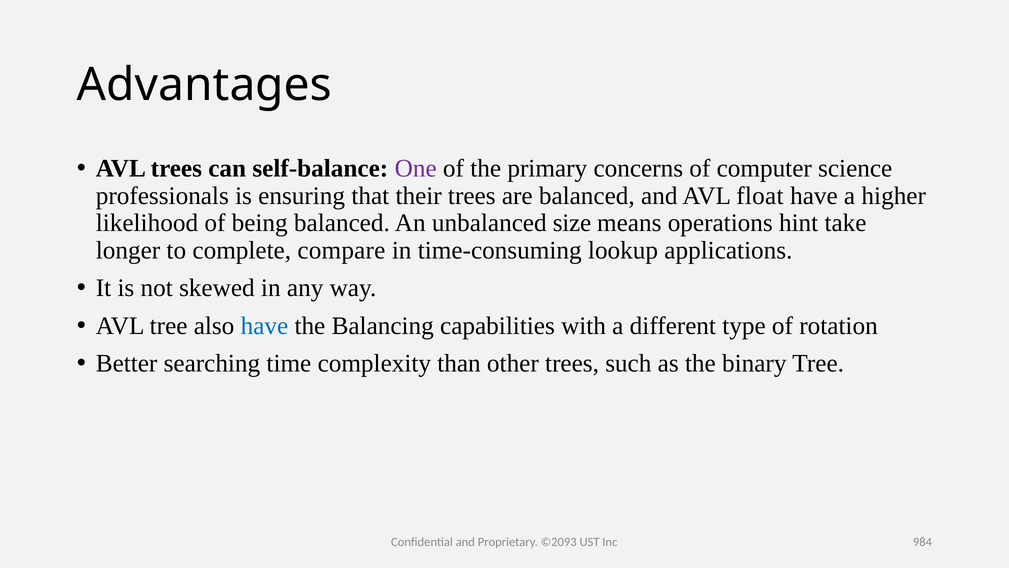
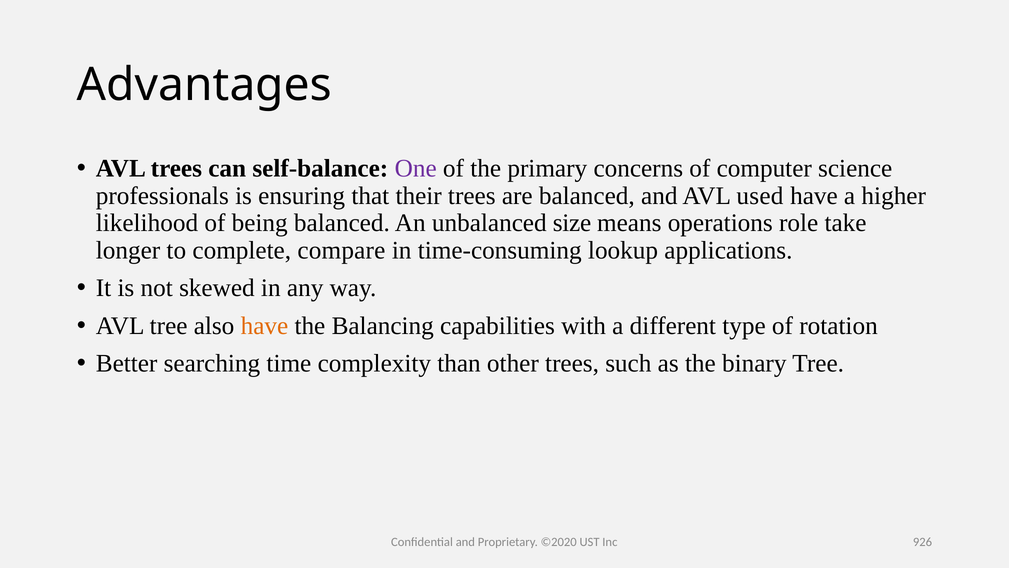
float: float -> used
hint: hint -> role
have at (264, 326) colour: blue -> orange
©2093: ©2093 -> ©2020
984: 984 -> 926
